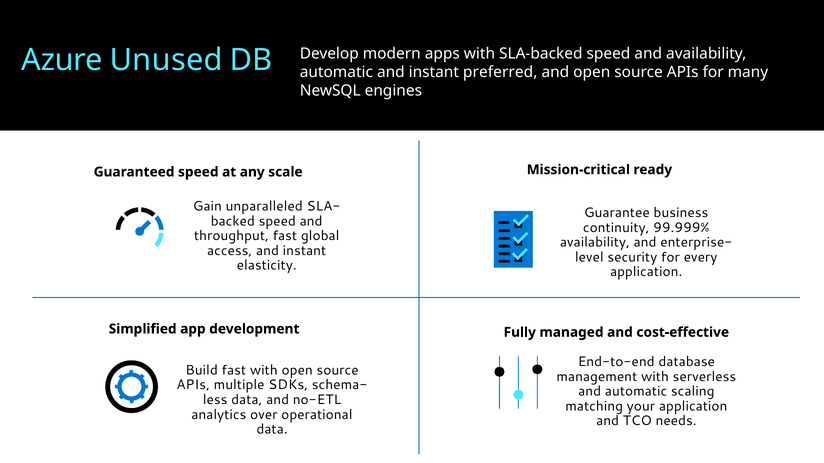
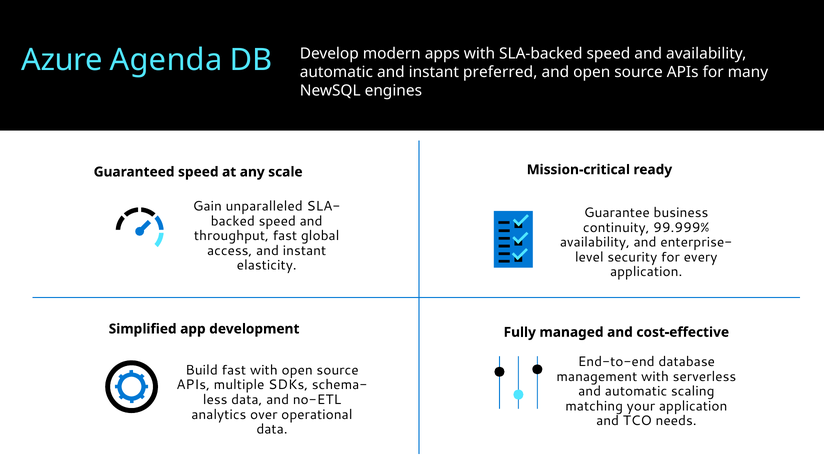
Unused: Unused -> Agenda
